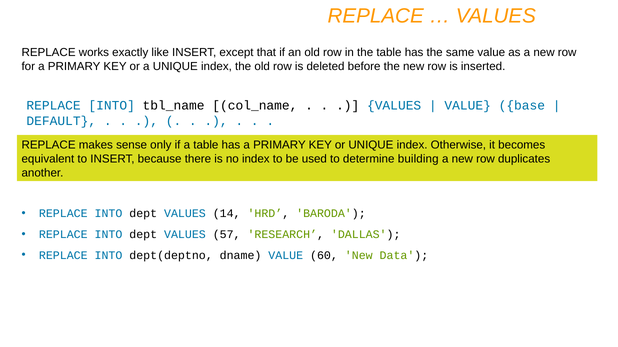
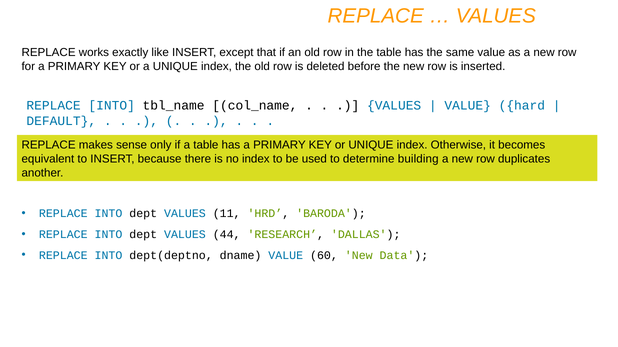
base: base -> hard
14: 14 -> 11
57: 57 -> 44
